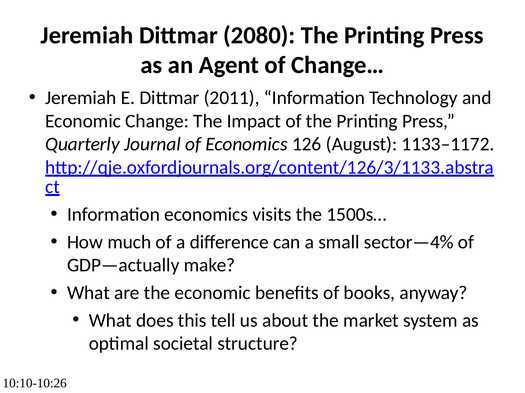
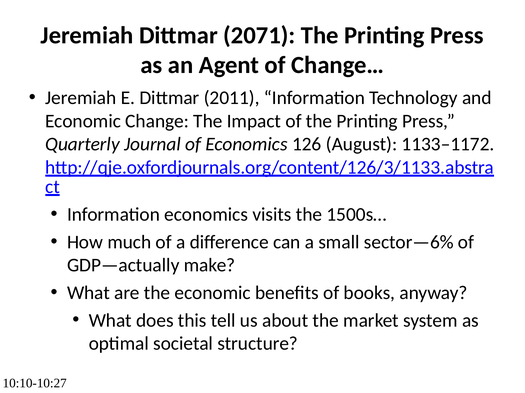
2080: 2080 -> 2071
sector—4%: sector—4% -> sector—6%
10:10-10:26: 10:10-10:26 -> 10:10-10:27
